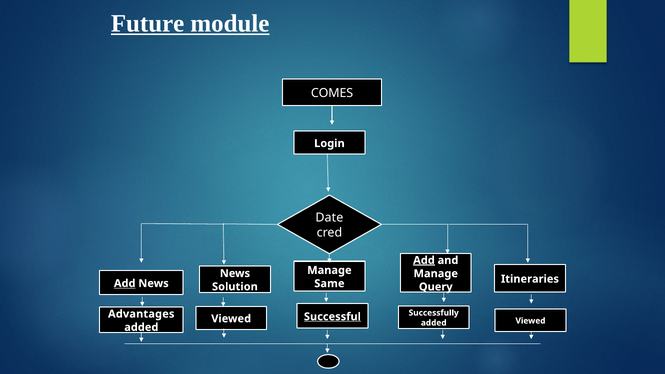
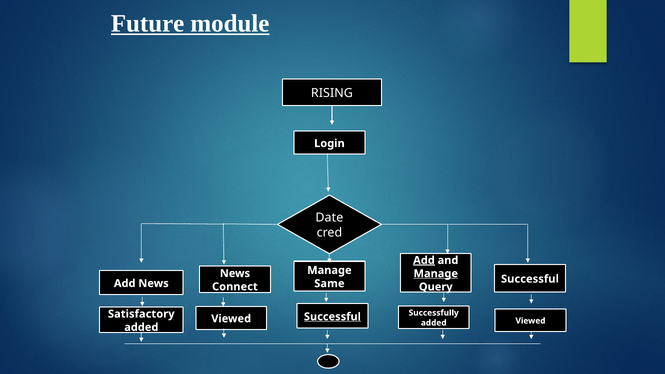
COMES: COMES -> RISING
Manage at (436, 274) underline: none -> present
Itineraries at (530, 279): Itineraries -> Successful
Add at (125, 283) underline: present -> none
Solution: Solution -> Connect
Advantages: Advantages -> Satisfactory
